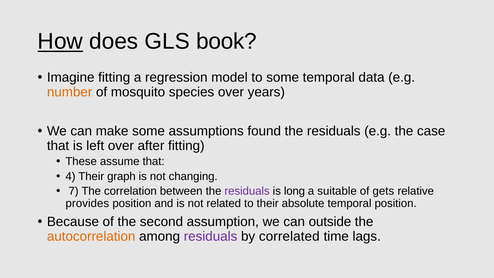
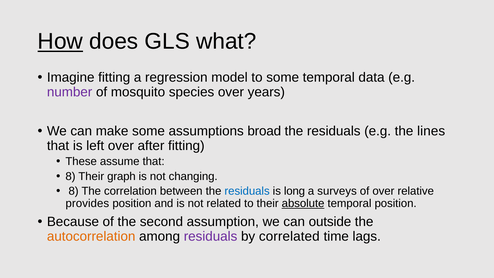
book: book -> what
number colour: orange -> purple
found: found -> broad
case: case -> lines
4 at (70, 176): 4 -> 8
7 at (74, 191): 7 -> 8
residuals at (247, 191) colour: purple -> blue
suitable: suitable -> surveys
of gets: gets -> over
absolute underline: none -> present
